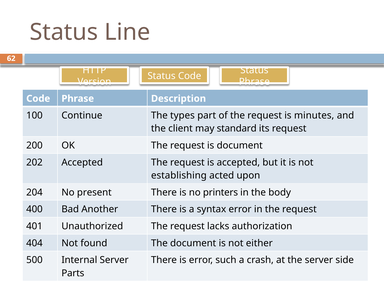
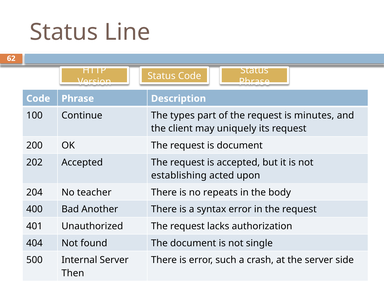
standard: standard -> uniquely
present: present -> teacher
printers: printers -> repeats
either: either -> single
Parts: Parts -> Then
